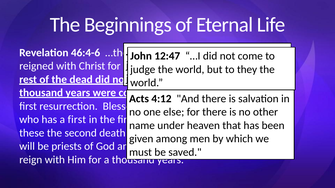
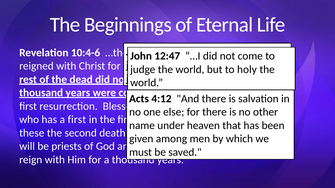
46:4-6: 46:4-6 -> 10:4-6
to they: they -> holy
